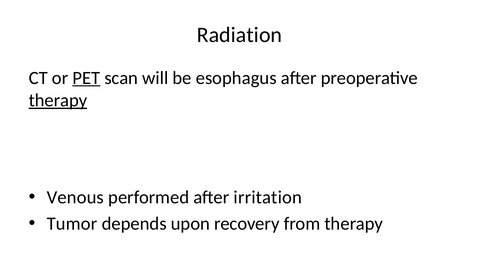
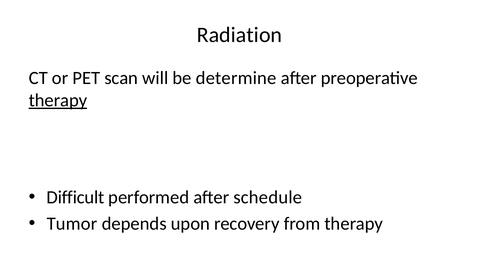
PET underline: present -> none
esophagus: esophagus -> determine
Venous: Venous -> Difficult
irritation: irritation -> schedule
